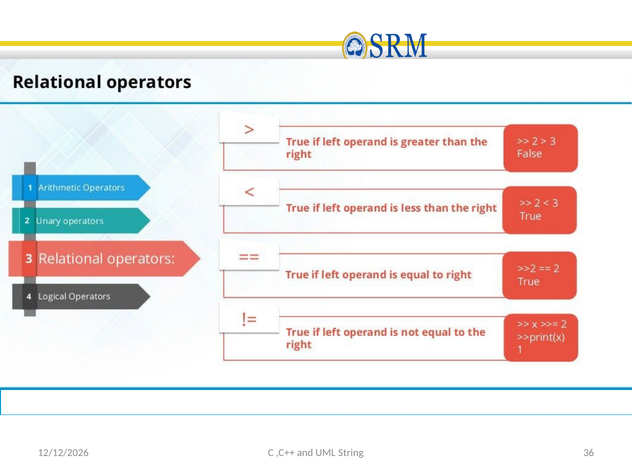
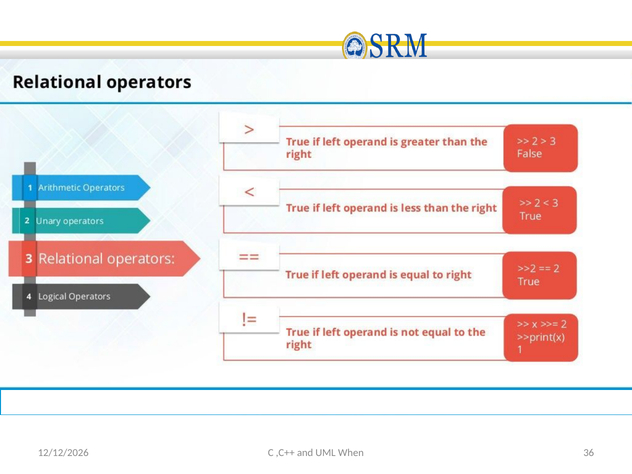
String: String -> When
